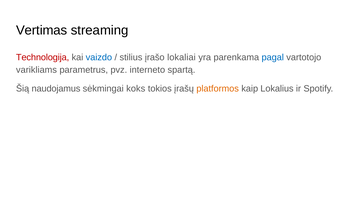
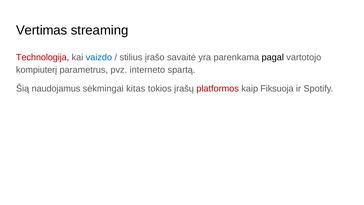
lokaliai: lokaliai -> savaitė
pagal colour: blue -> black
varikliams: varikliams -> kompiuterį
koks: koks -> kitas
platformos colour: orange -> red
Lokalius: Lokalius -> Fiksuoja
